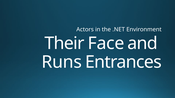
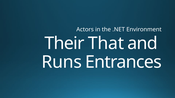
Face: Face -> That
